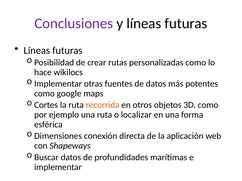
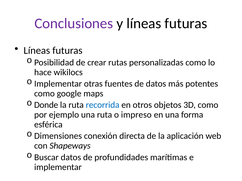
Cortes: Cortes -> Donde
recorrida colour: orange -> blue
localizar: localizar -> impreso
